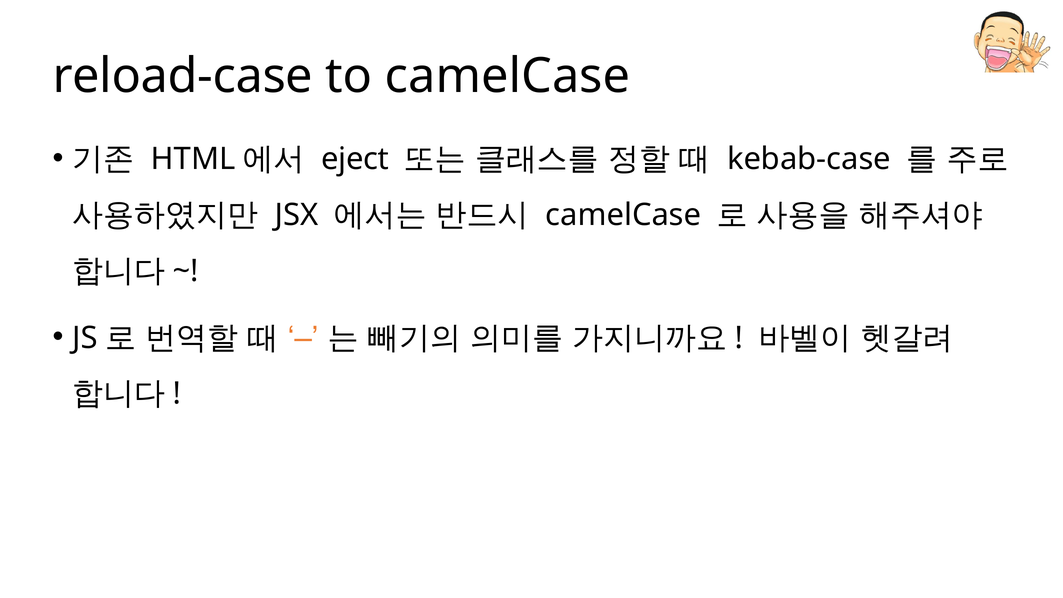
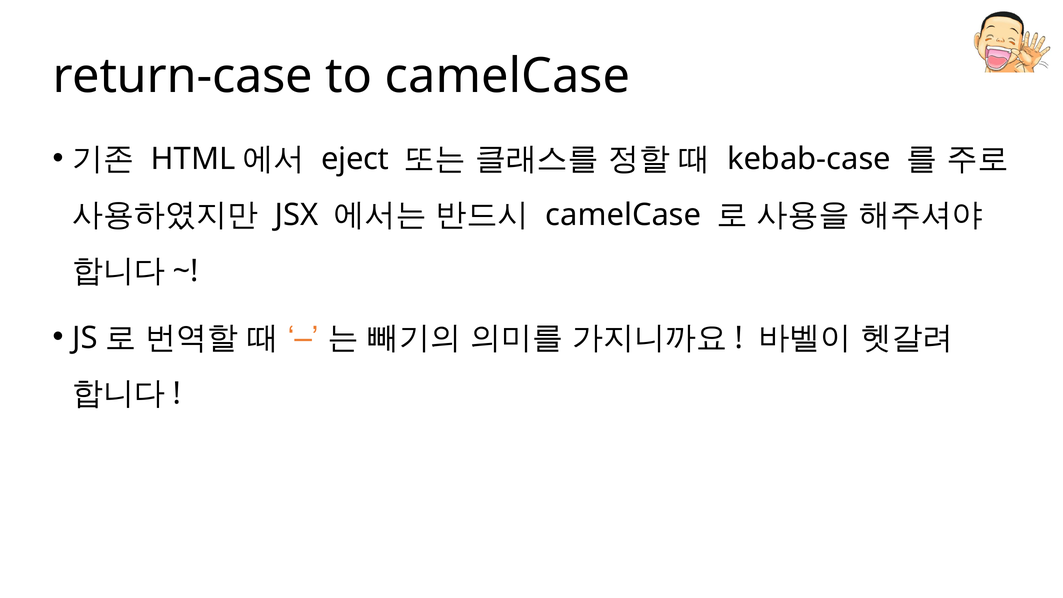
reload-case: reload-case -> return-case
